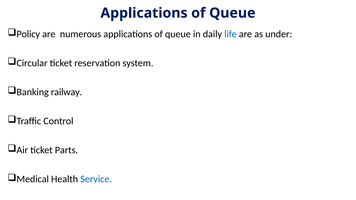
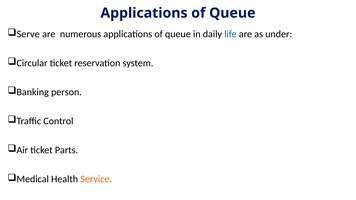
Policy: Policy -> Serve
railway: railway -> person
Service colour: blue -> orange
